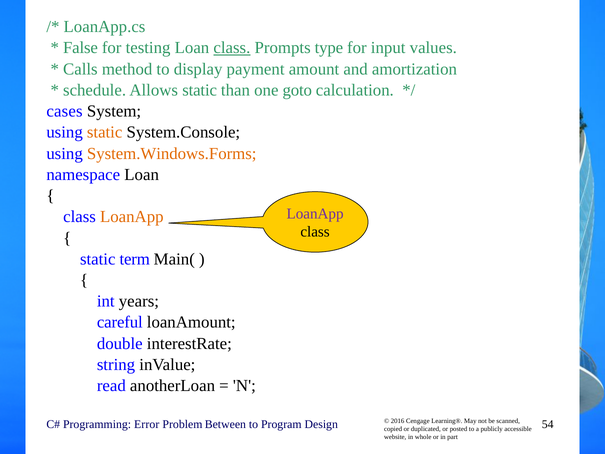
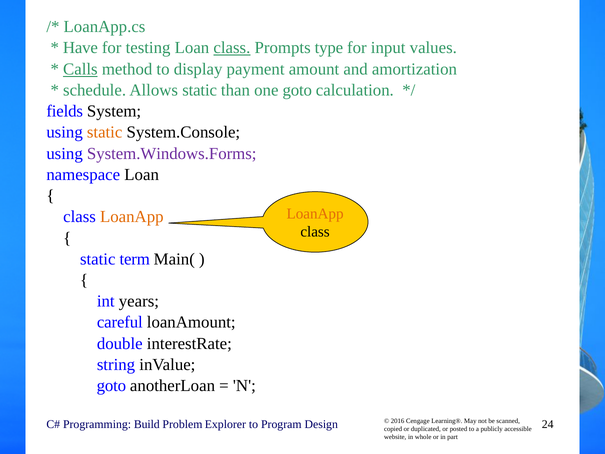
False: False -> Have
Calls underline: none -> present
cases: cases -> fields
System.Windows.Forms colour: orange -> purple
LoanApp at (315, 213) colour: purple -> orange
read at (111, 386): read -> goto
Error: Error -> Build
Between: Between -> Explorer
54: 54 -> 24
